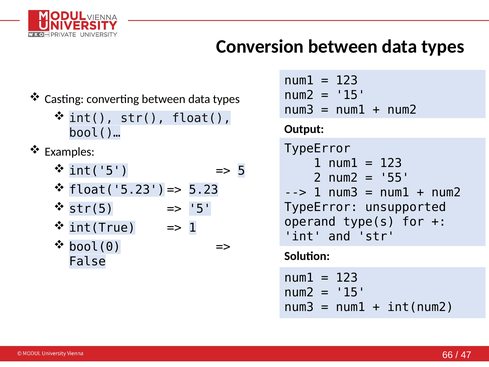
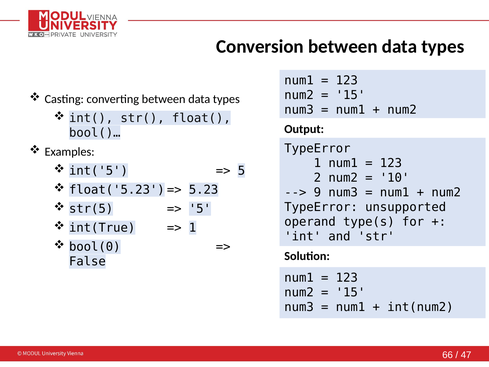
55: 55 -> 10
1 at (317, 192): 1 -> 9
